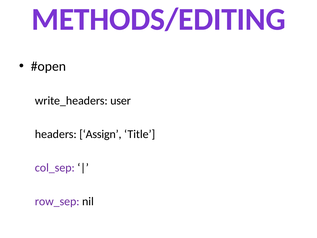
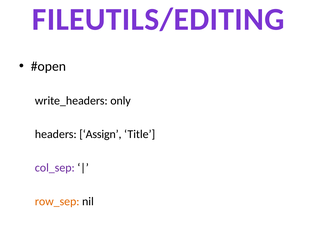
METHODS/EDITING: METHODS/EDITING -> FILEUTILS/EDITING
user: user -> only
row_sep colour: purple -> orange
